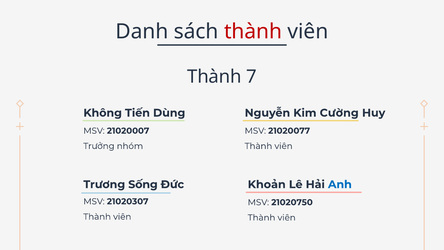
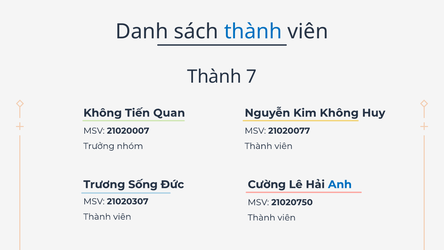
thành at (253, 32) colour: red -> blue
Dùng: Dùng -> Quan
Kim Cường: Cường -> Không
Khoản: Khoản -> Cường
